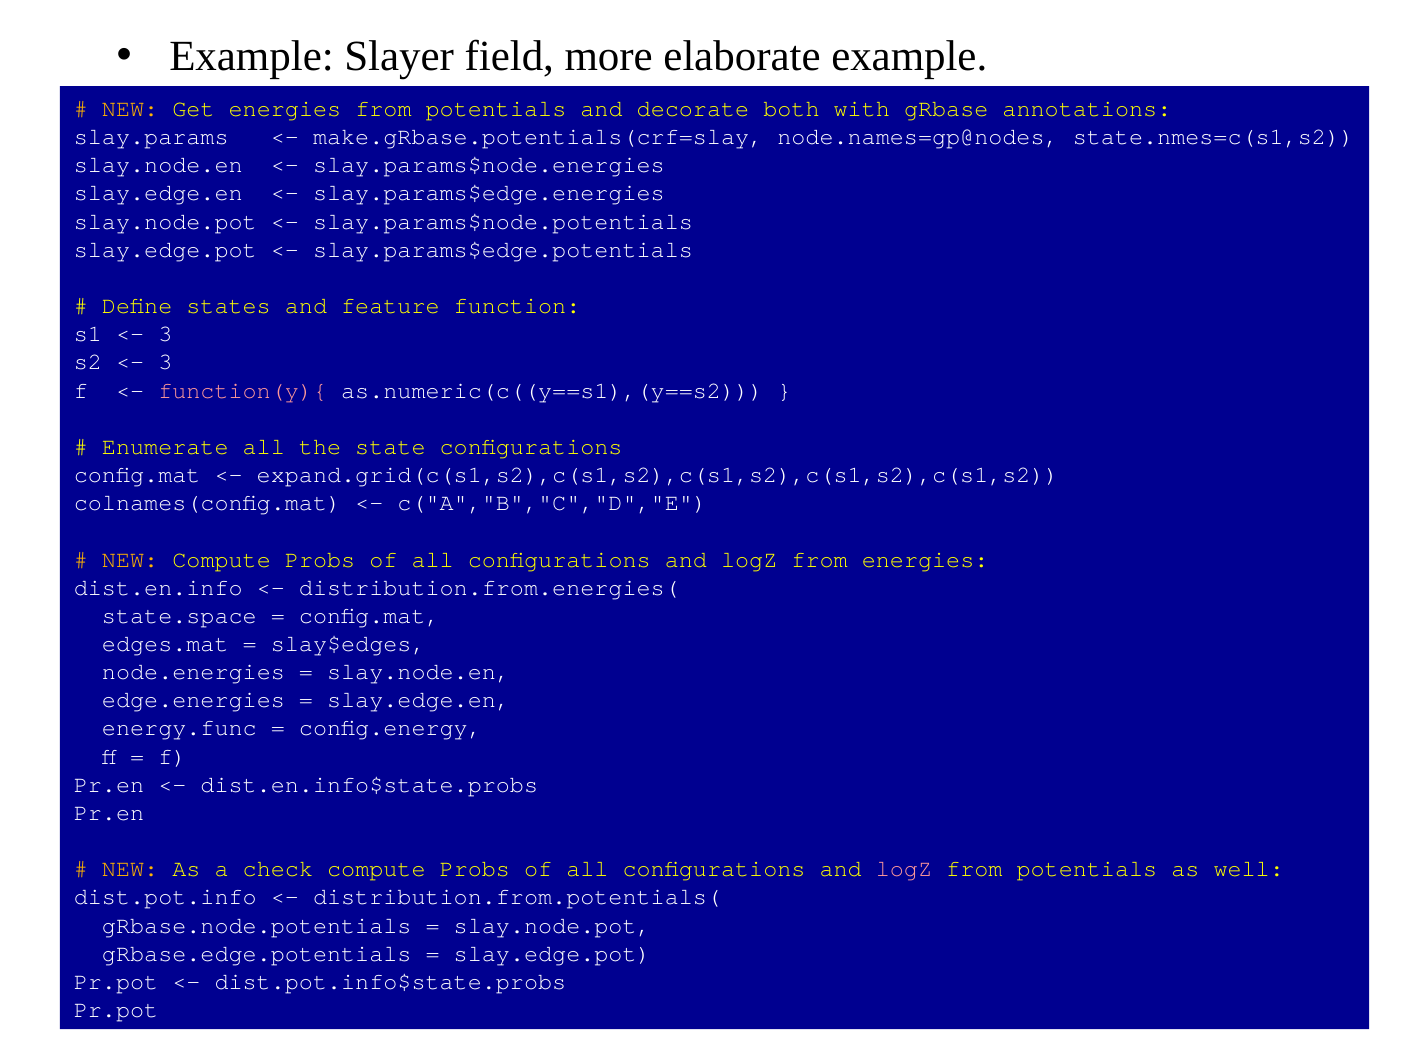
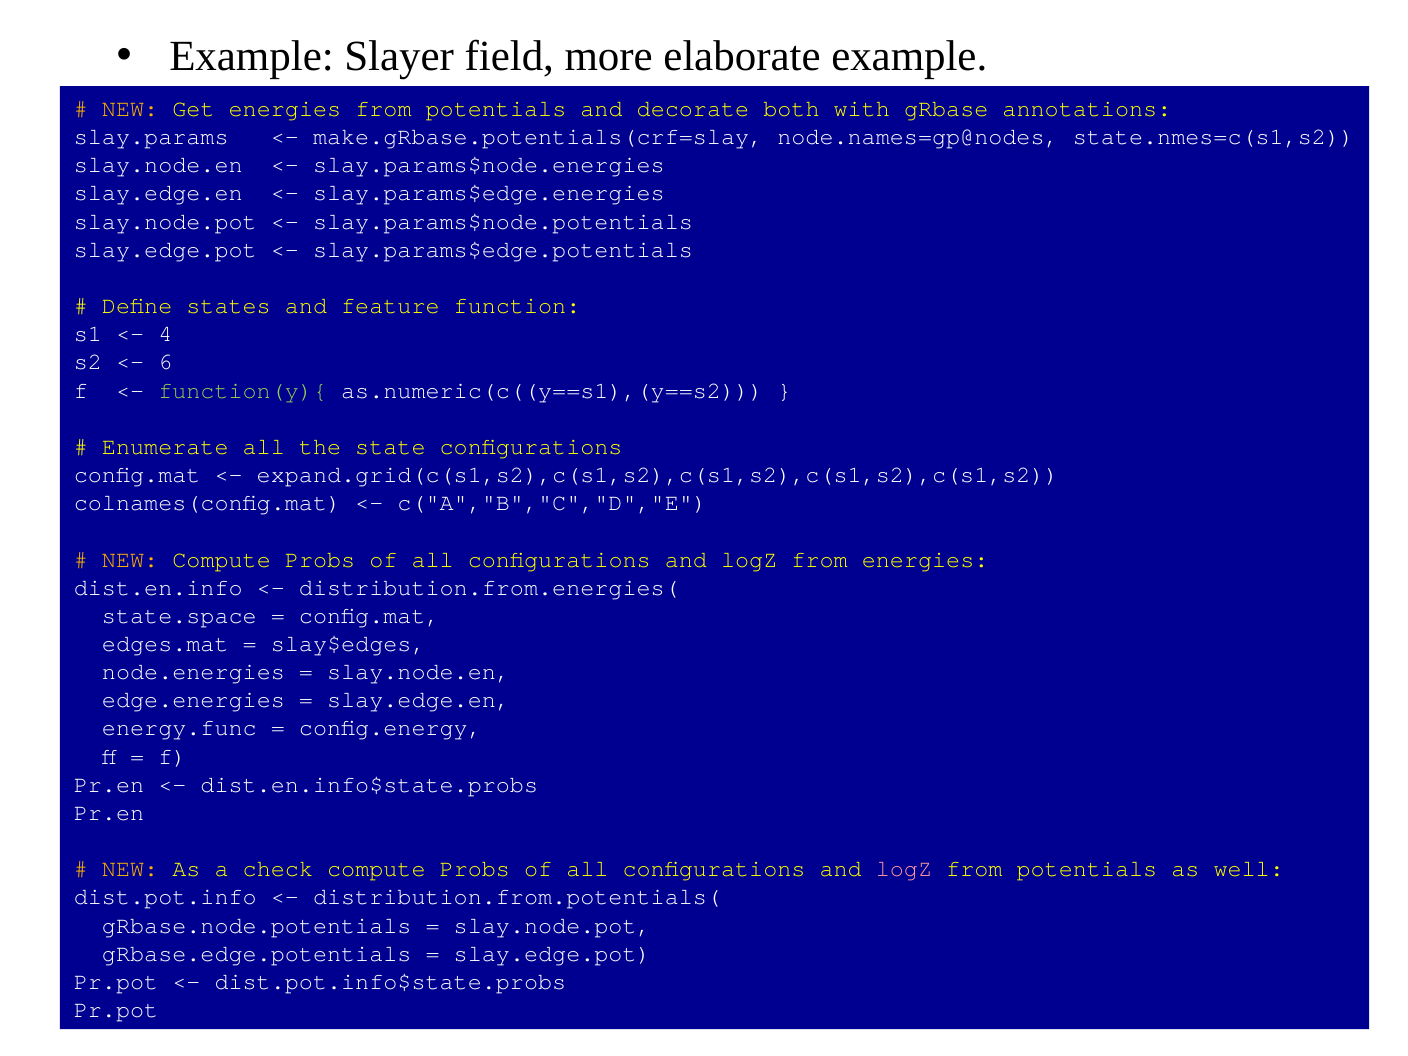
3 at (165, 334): 3 -> 4
3 at (165, 362): 3 -> 6
function(y){ colour: pink -> light green
